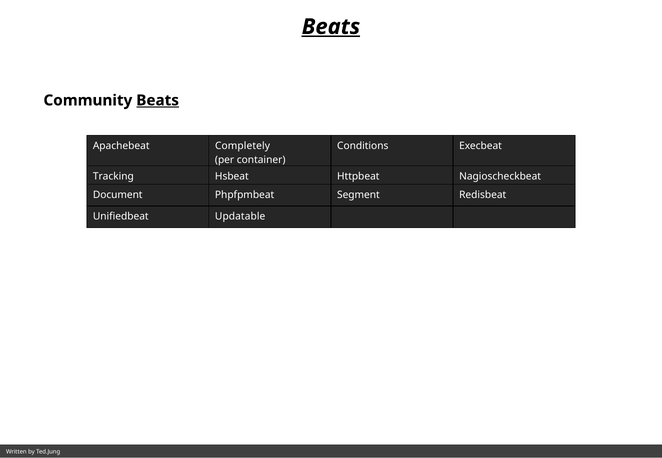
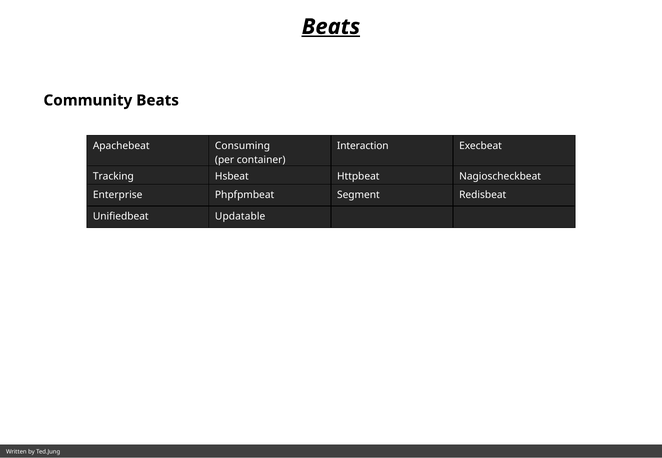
Beats at (158, 100) underline: present -> none
Completely: Completely -> Consuming
Conditions: Conditions -> Interaction
Document: Document -> Enterprise
